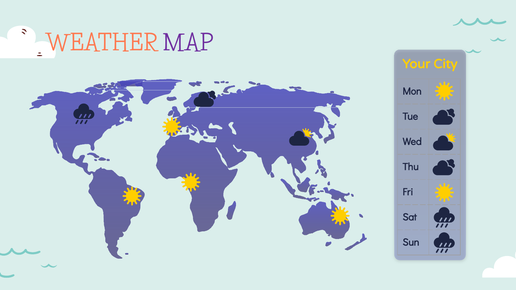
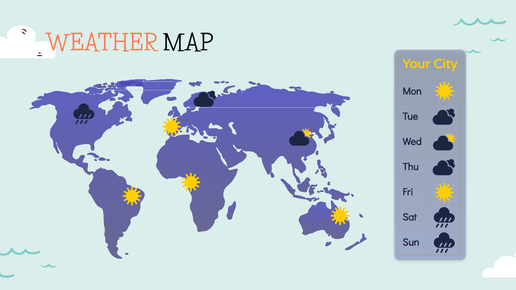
MAP colour: purple -> black
